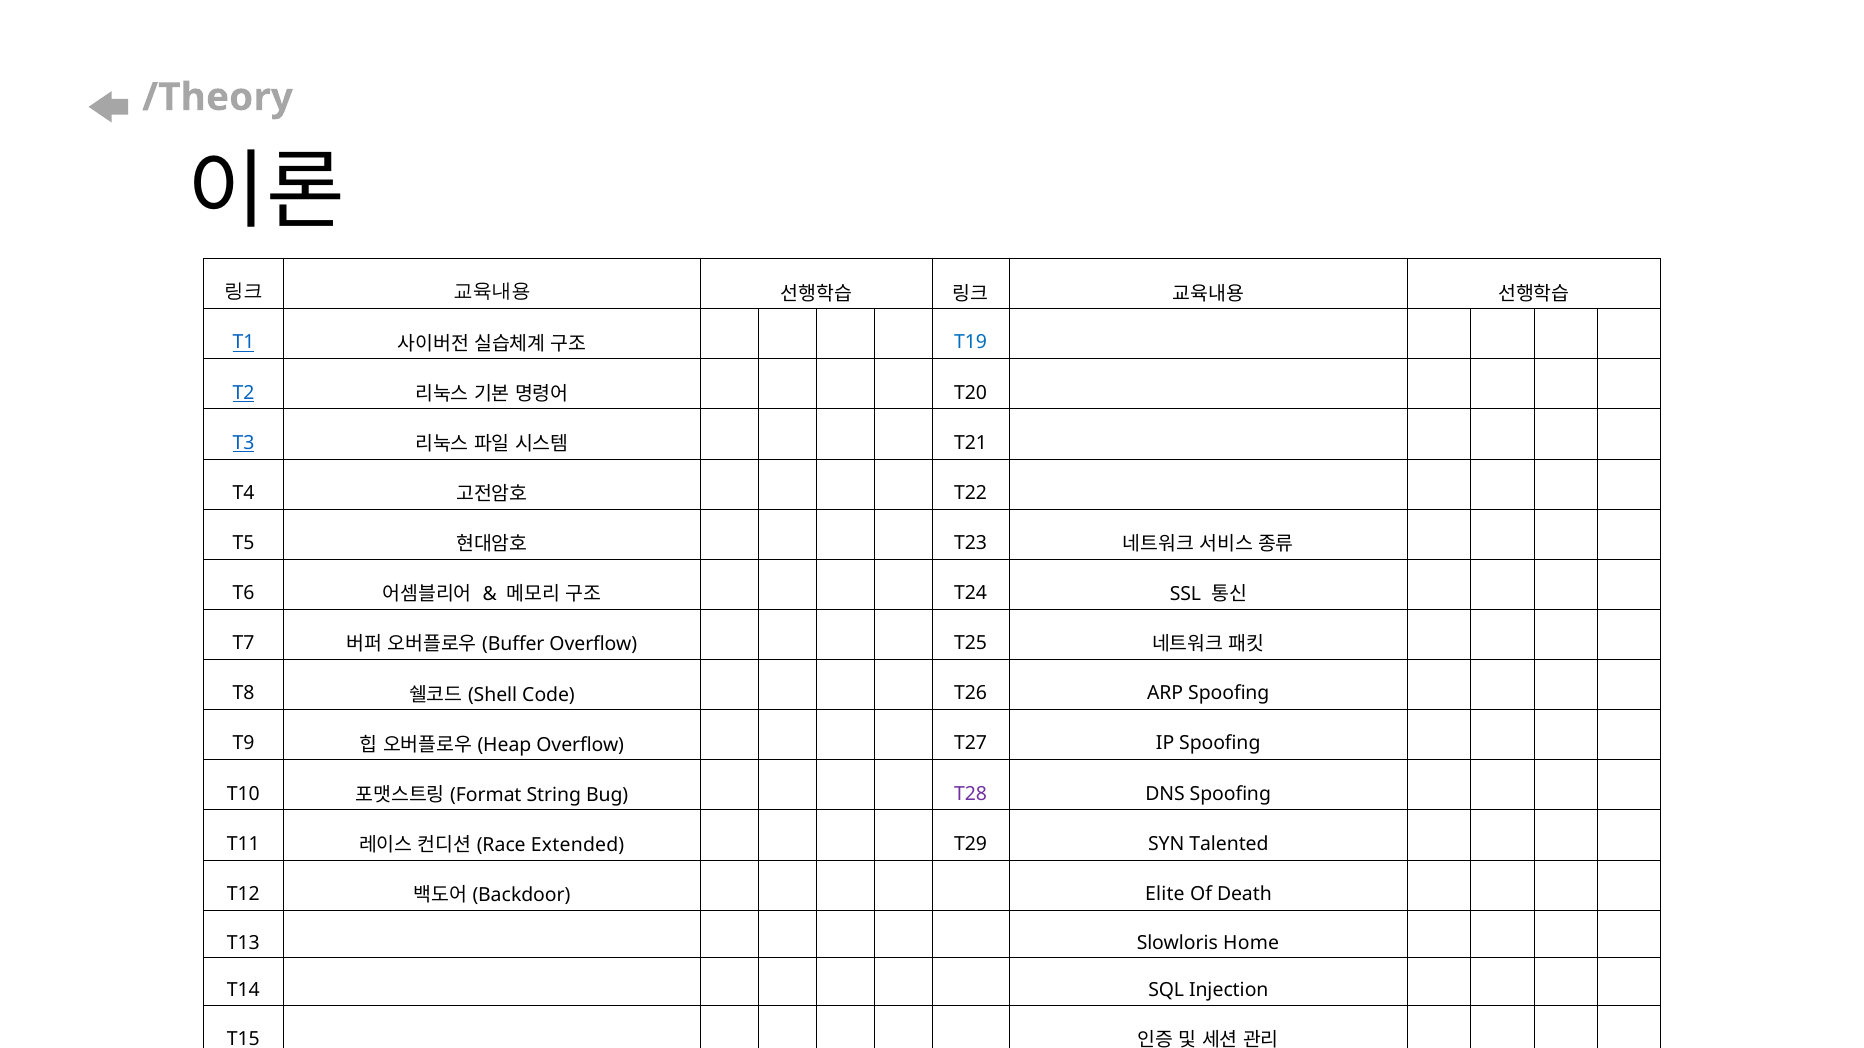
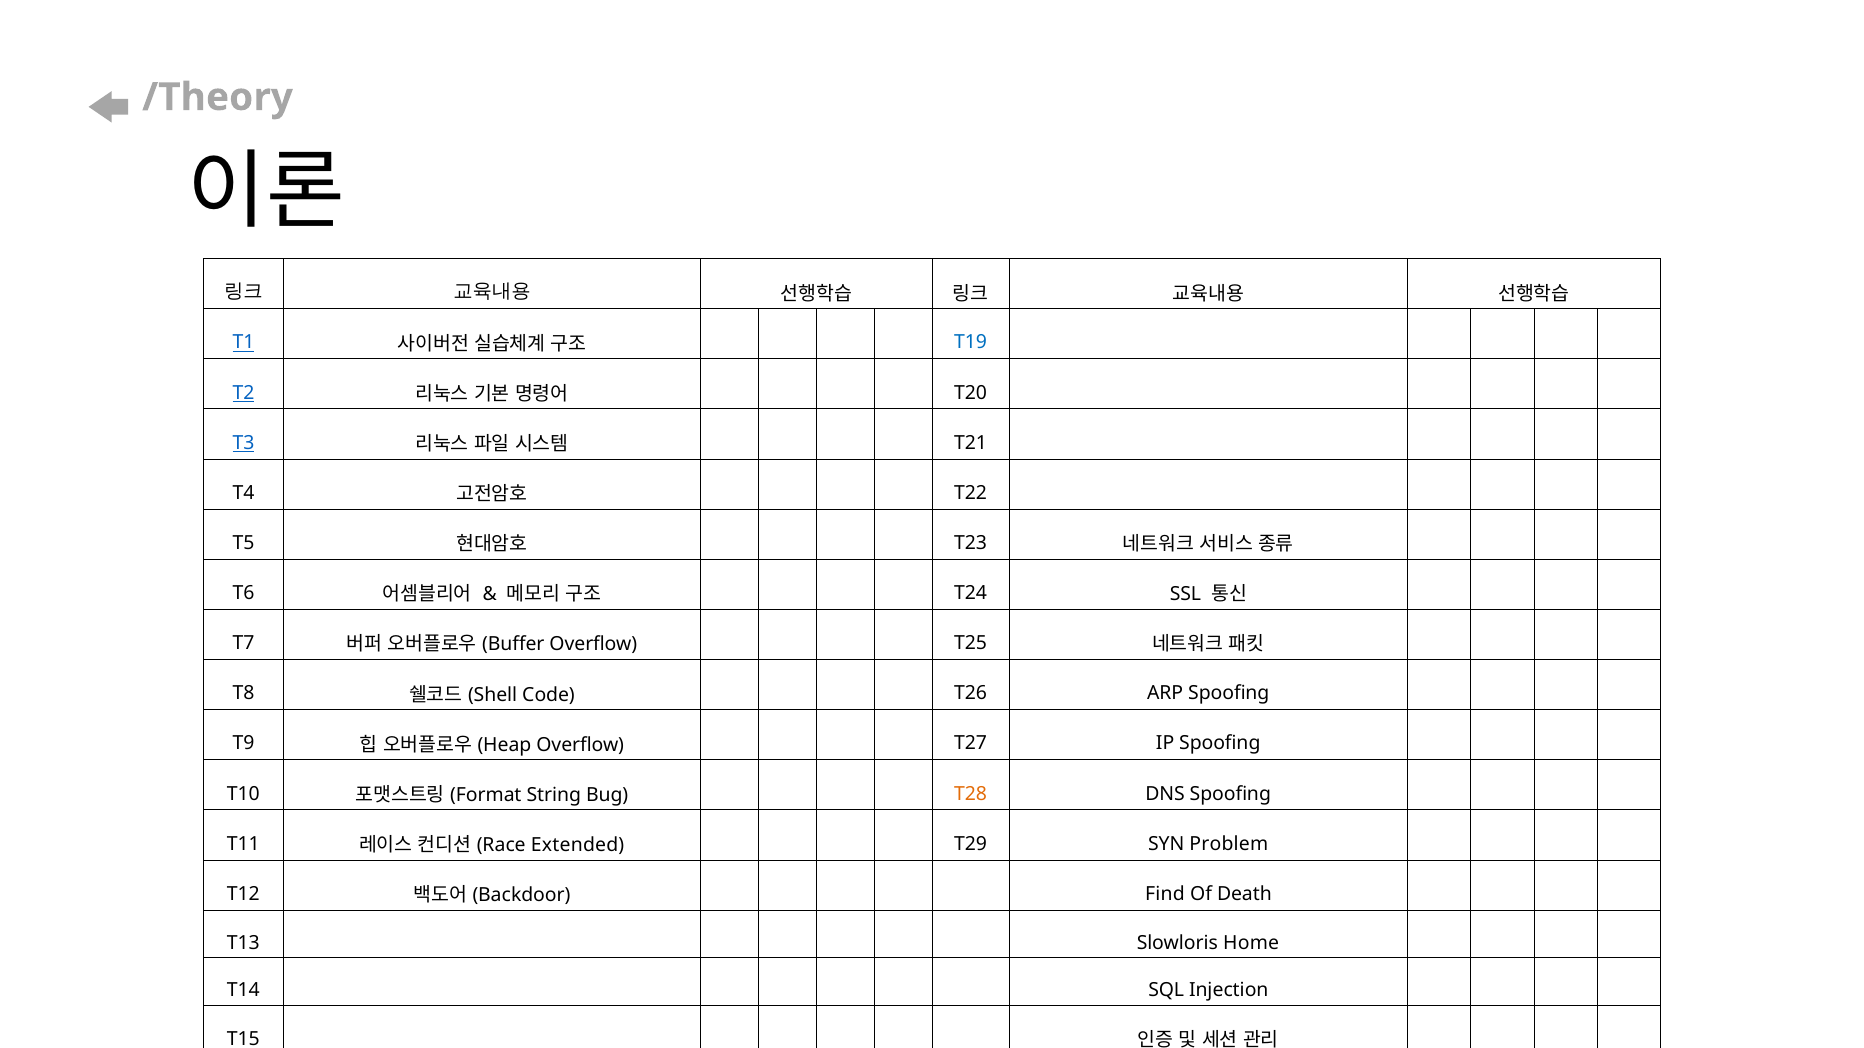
T28 colour: purple -> orange
Talented: Talented -> Problem
Elite: Elite -> Find
